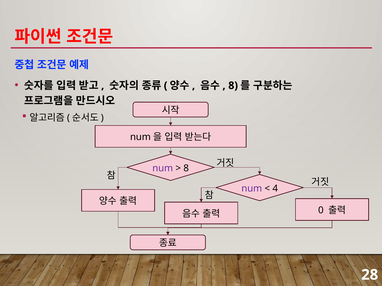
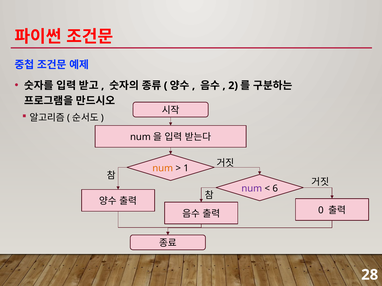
8 at (233, 86): 8 -> 2
num at (163, 169) colour: purple -> orange
8 at (186, 169): 8 -> 1
4: 4 -> 6
